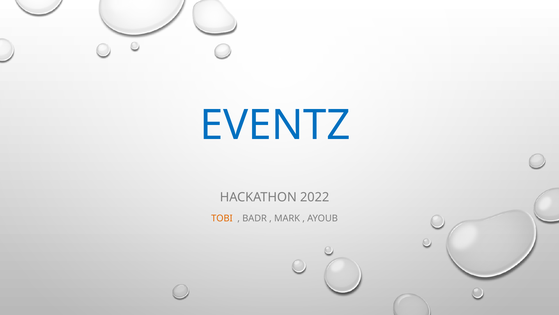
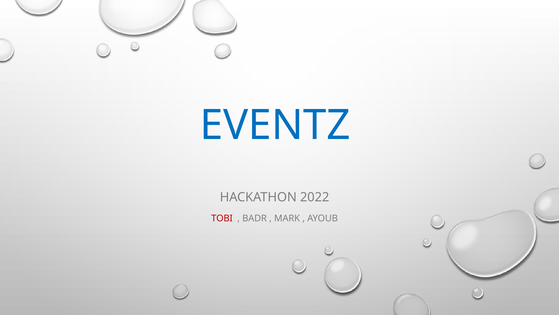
TOBI colour: orange -> red
